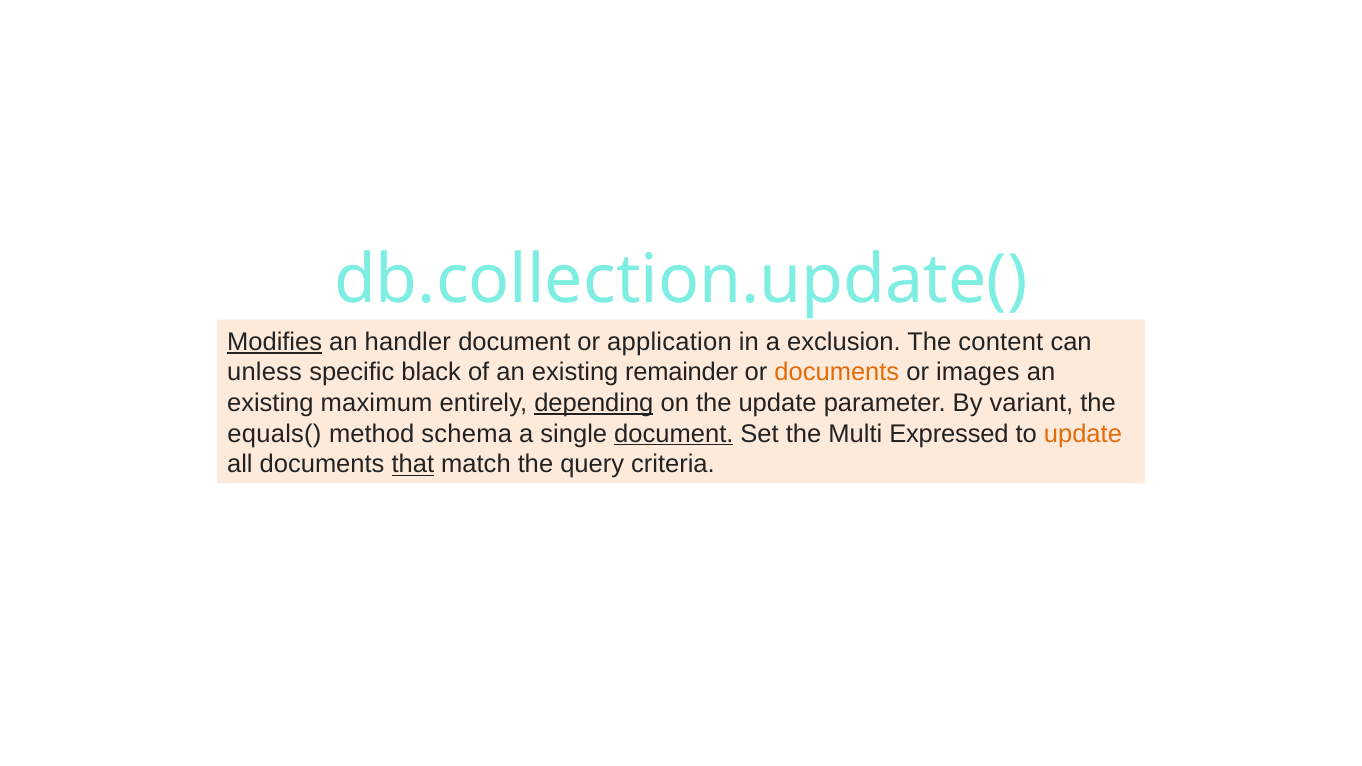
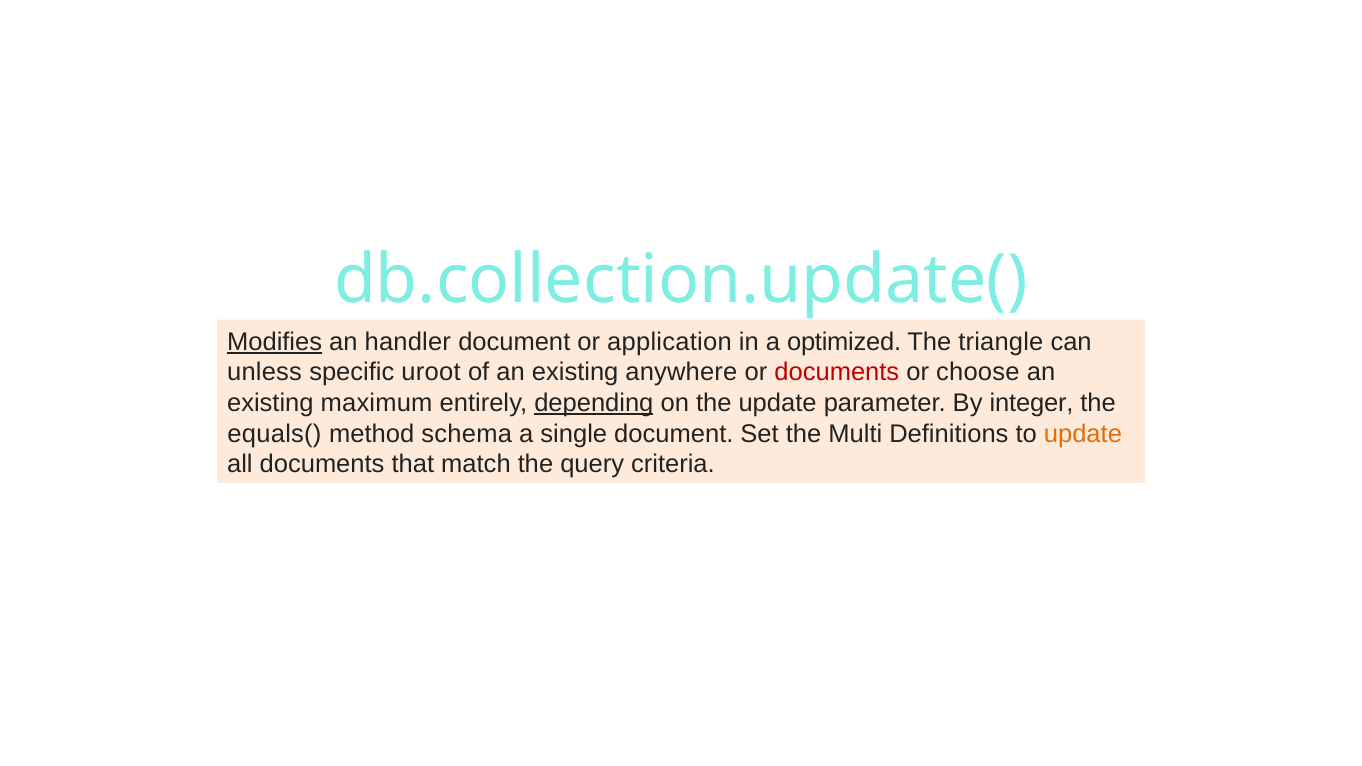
exclusion: exclusion -> optimized
content: content -> triangle
black: black -> uroot
remainder: remainder -> anywhere
documents at (837, 373) colour: orange -> red
images: images -> choose
variant: variant -> integer
document at (674, 434) underline: present -> none
Expressed: Expressed -> Definitions
that underline: present -> none
